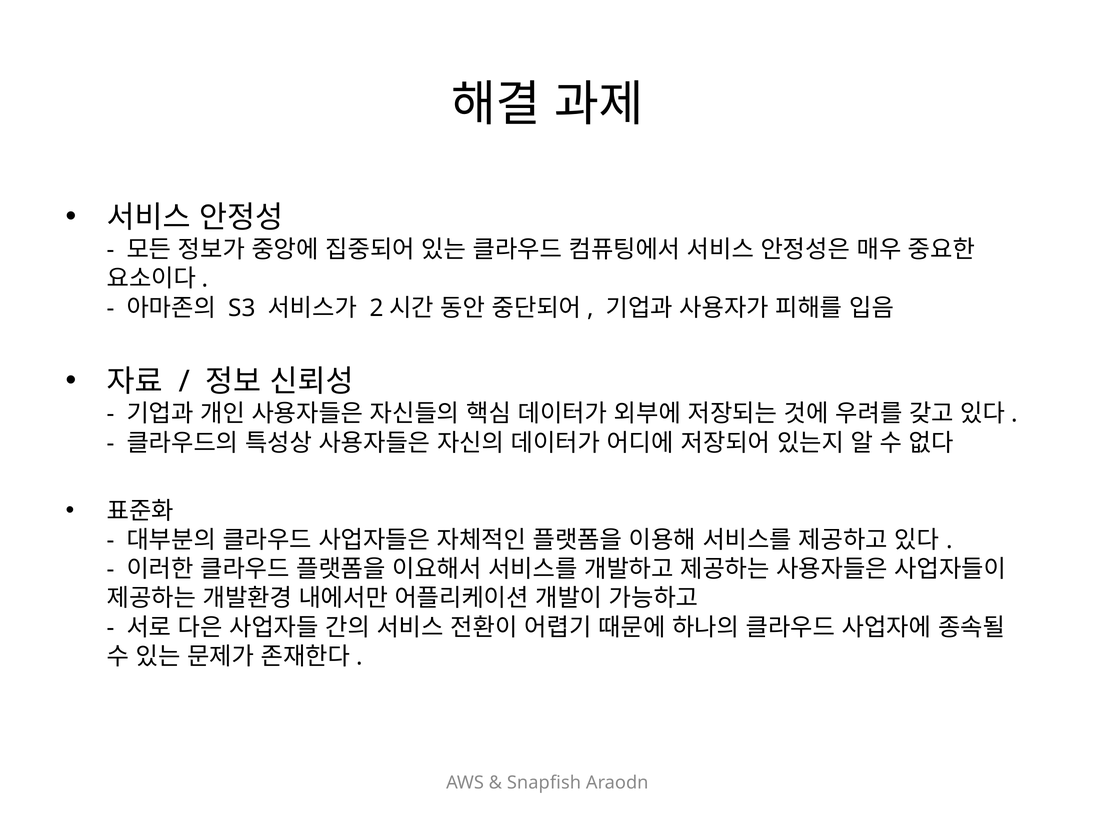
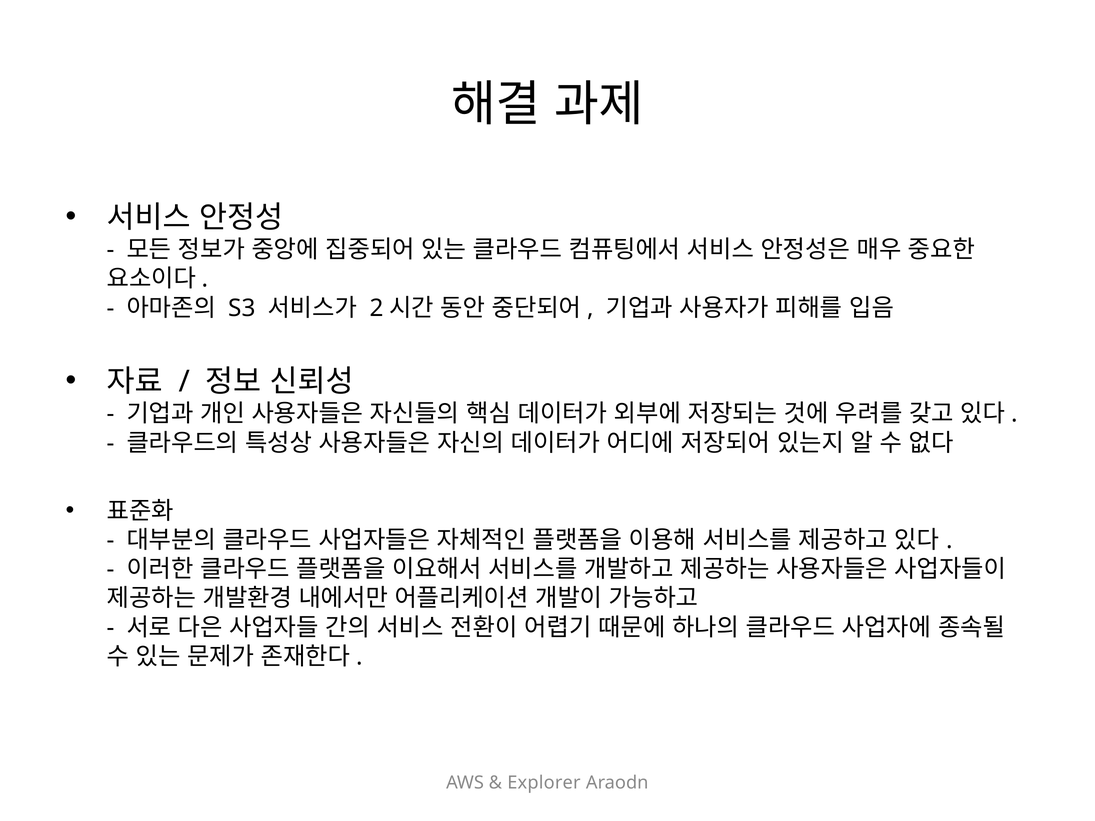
Snapfish: Snapfish -> Explorer
